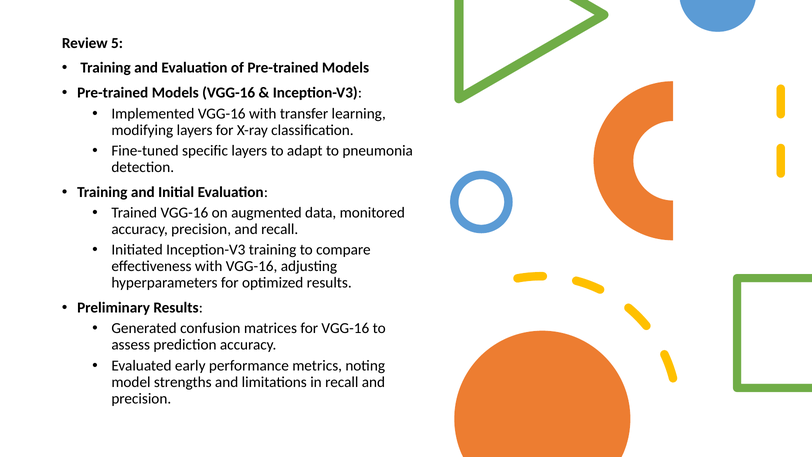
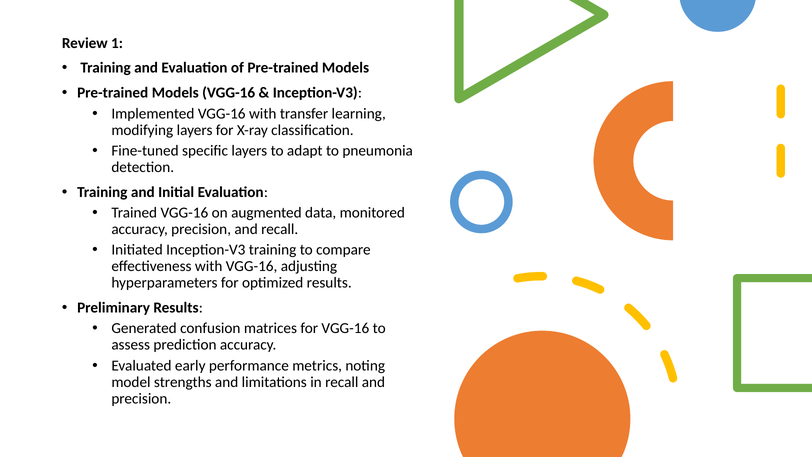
5: 5 -> 1
